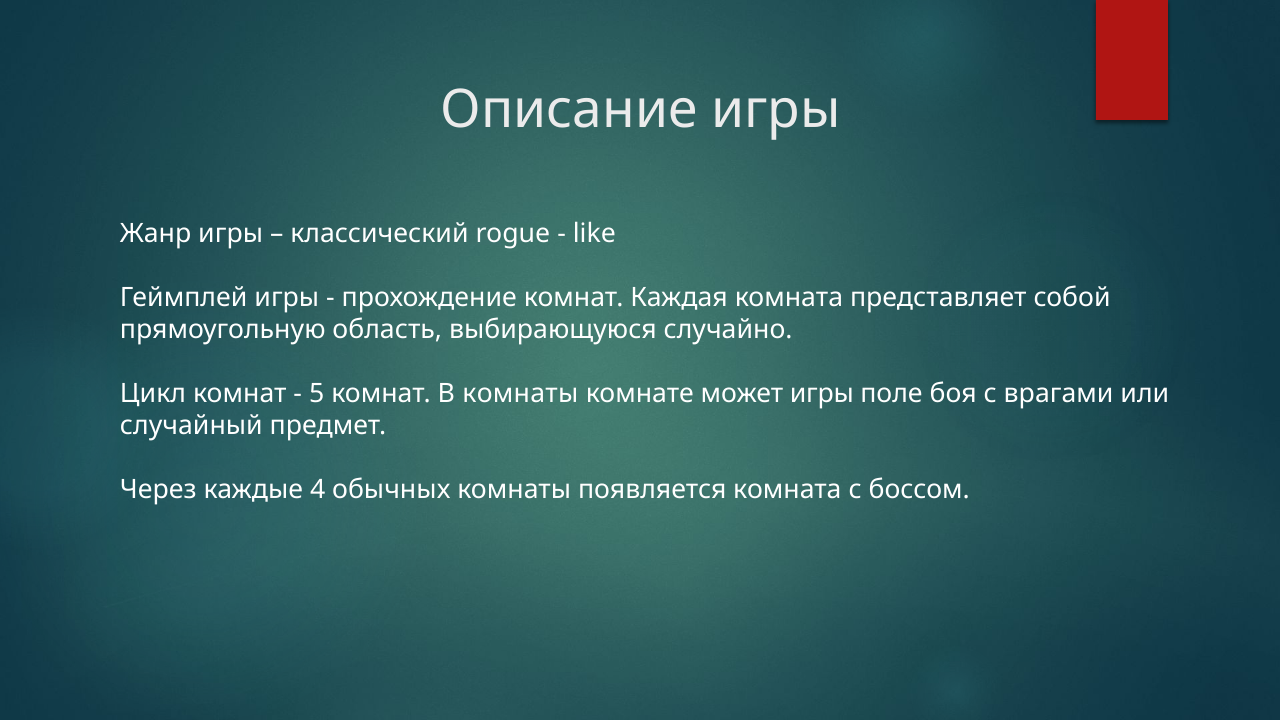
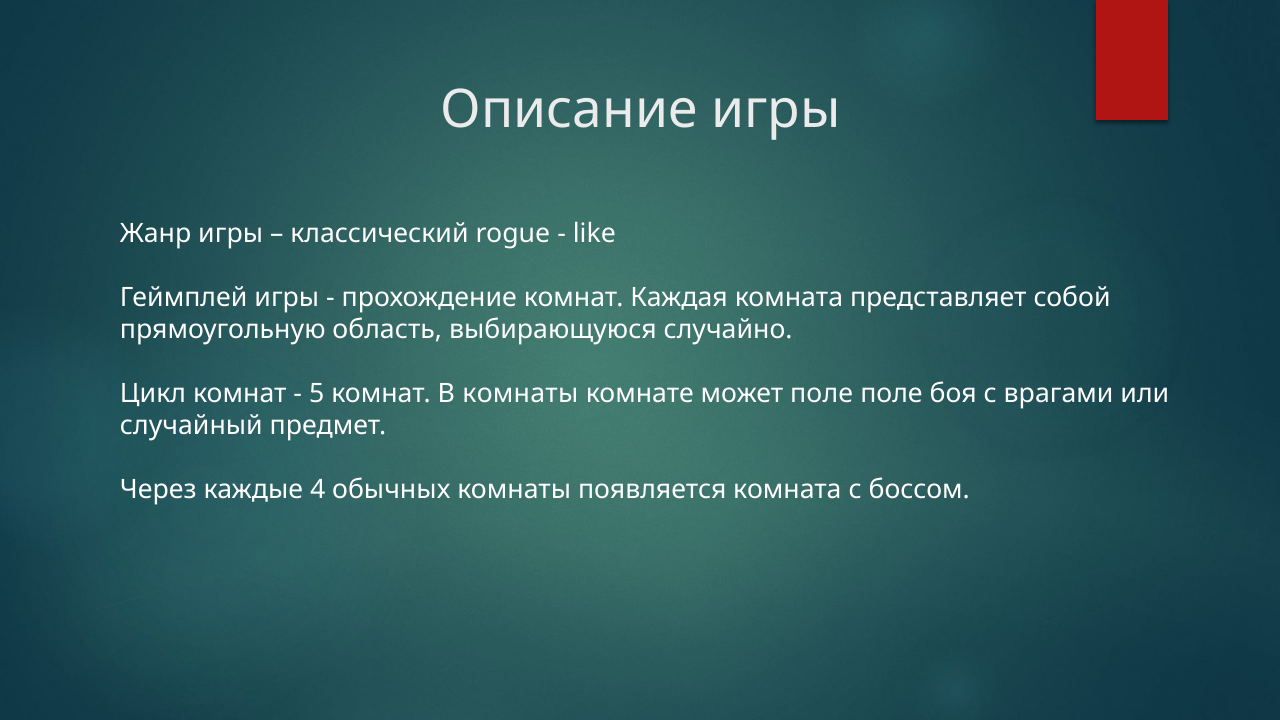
может игры: игры -> поле
